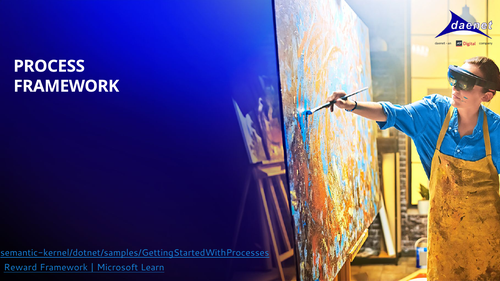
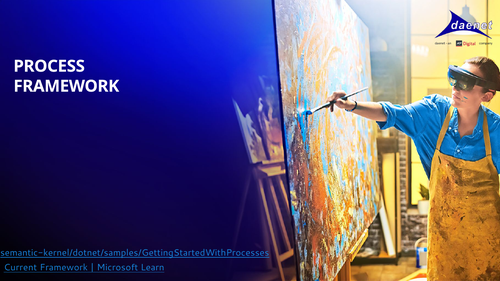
Reward: Reward -> Current
